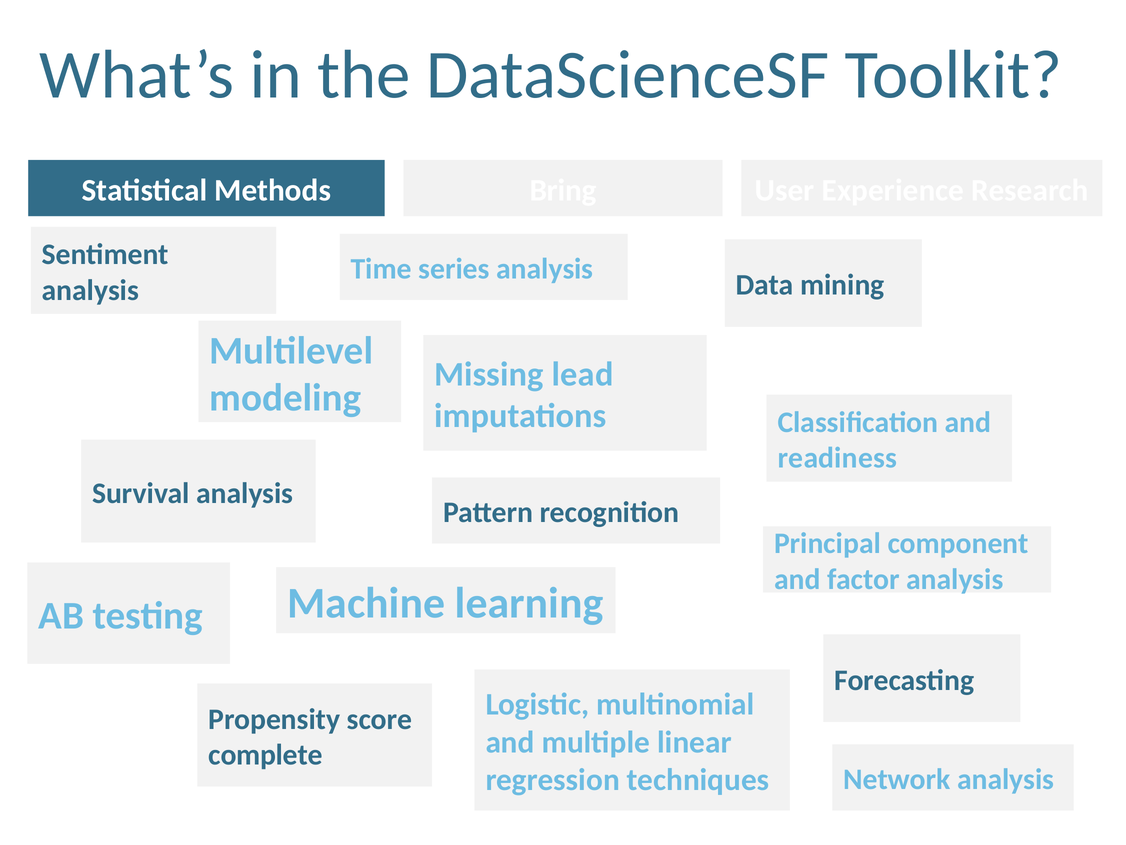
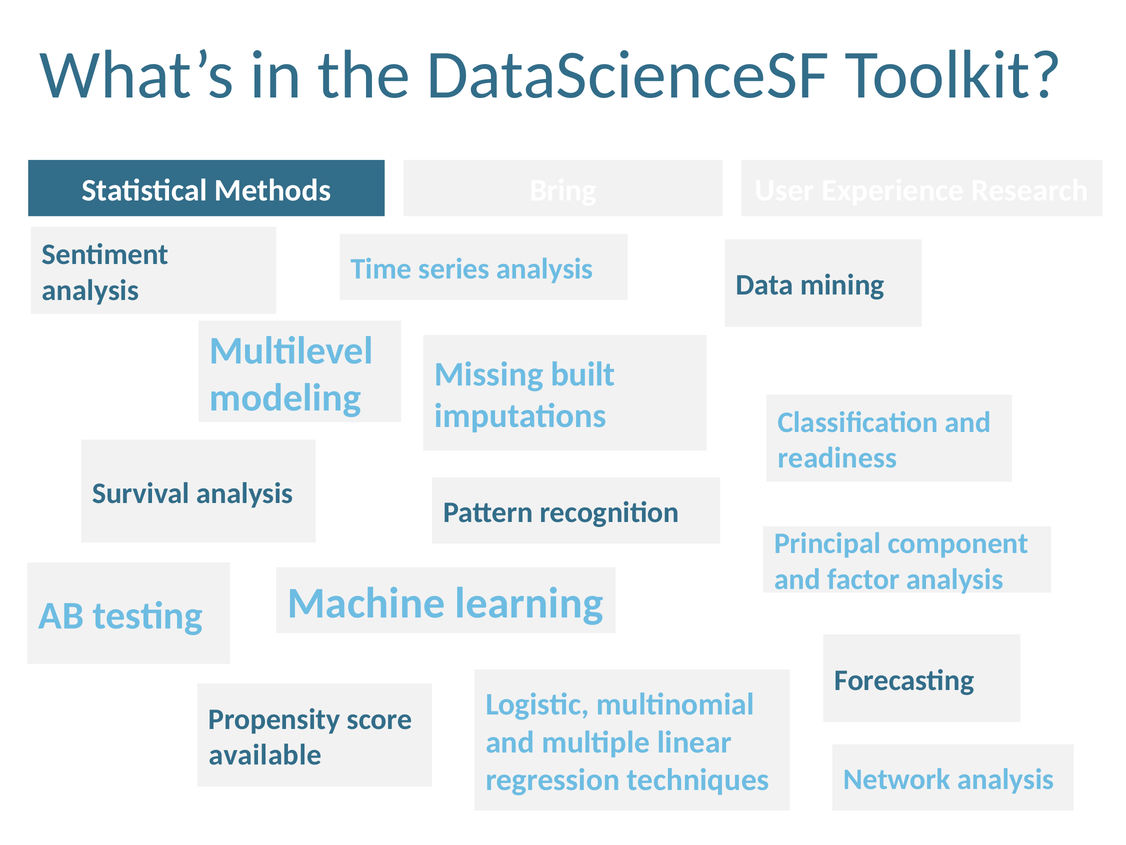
lead: lead -> built
complete: complete -> available
